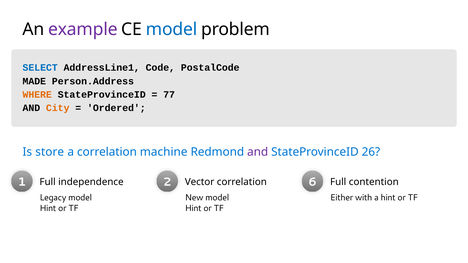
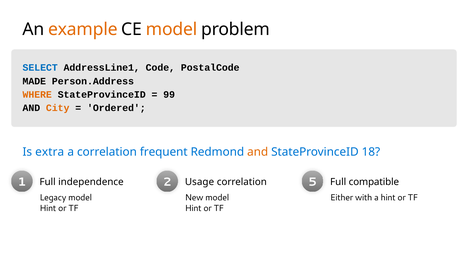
example colour: purple -> orange
model at (172, 29) colour: blue -> orange
77: 77 -> 99
store: store -> extra
machine: machine -> frequent
and at (258, 152) colour: purple -> orange
26: 26 -> 18
6: 6 -> 5
Vector: Vector -> Usage
contention: contention -> compatible
